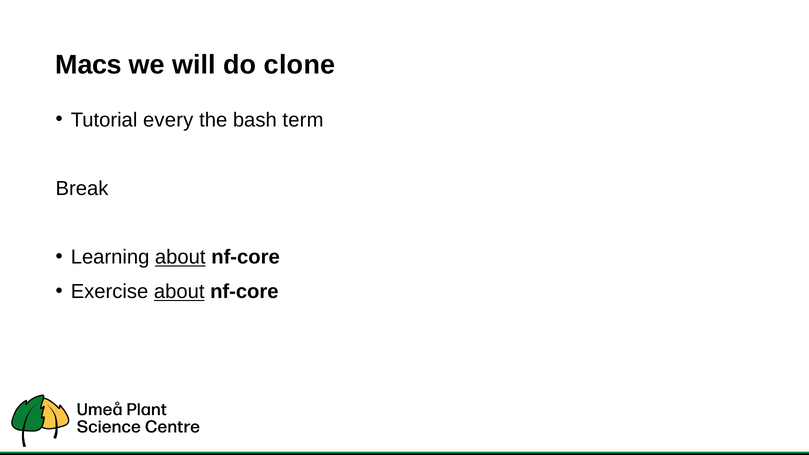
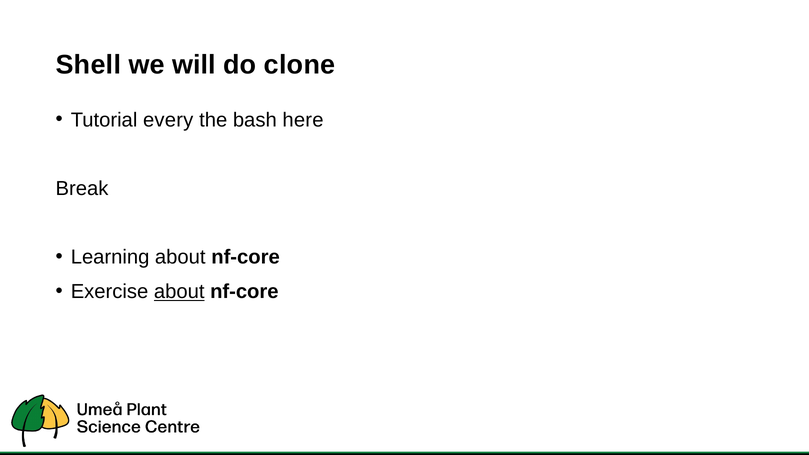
Macs: Macs -> Shell
term: term -> here
about at (180, 257) underline: present -> none
